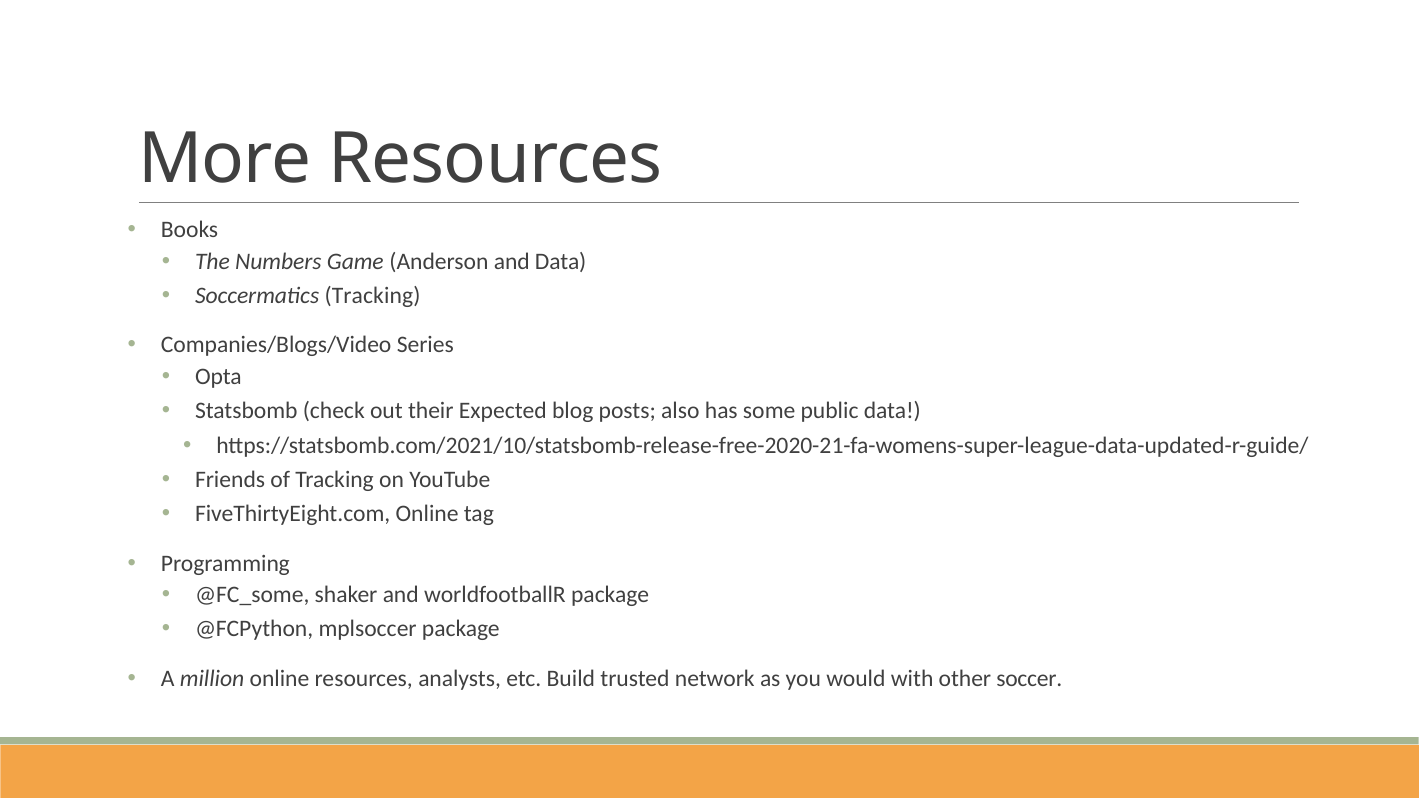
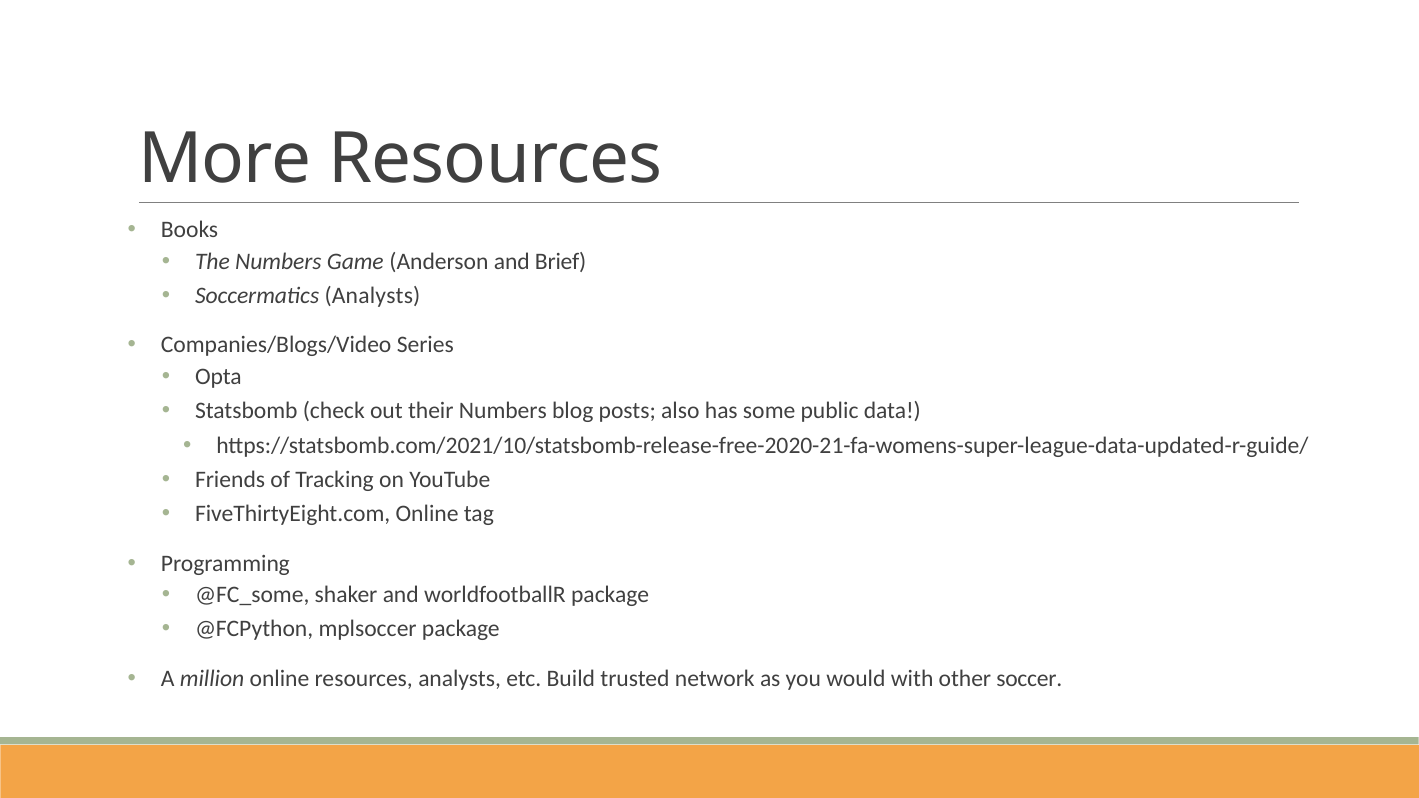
and Data: Data -> Brief
Soccermatics Tracking: Tracking -> Analysts
their Expected: Expected -> Numbers
